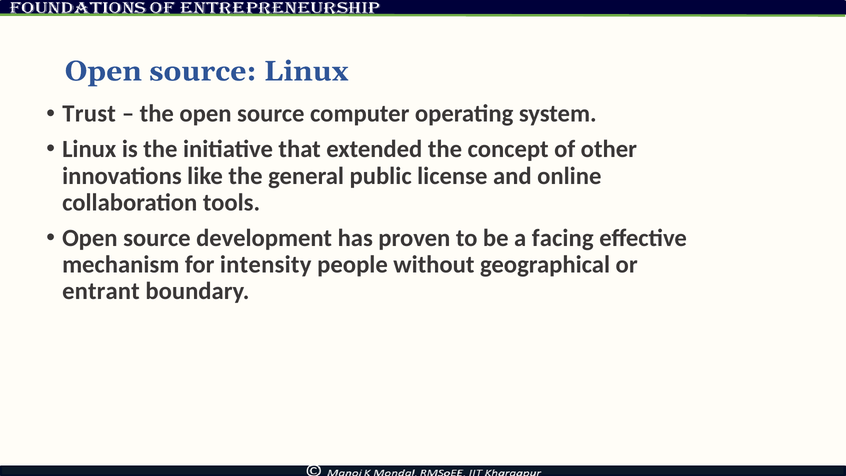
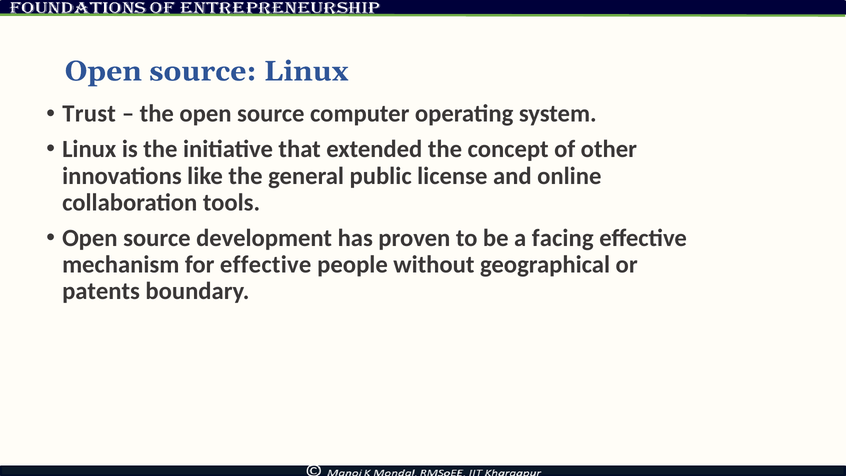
for intensity: intensity -> effective
entrant: entrant -> patents
